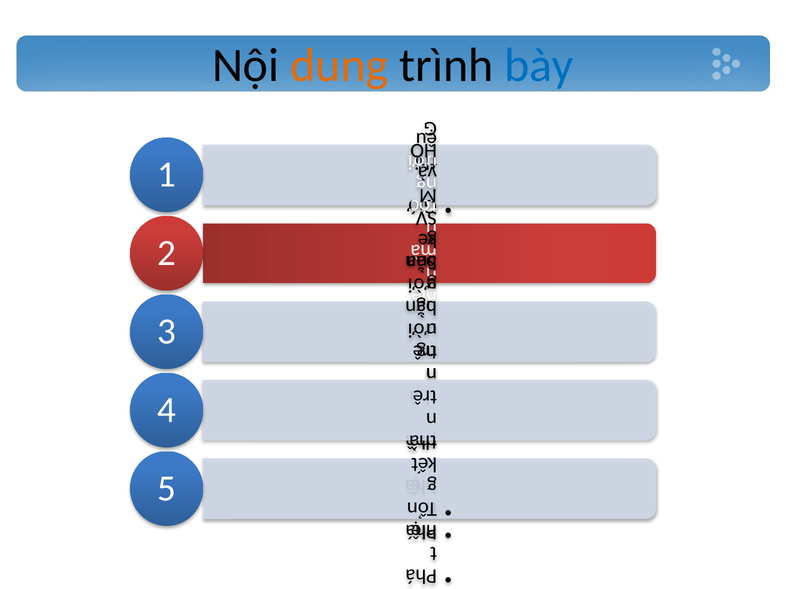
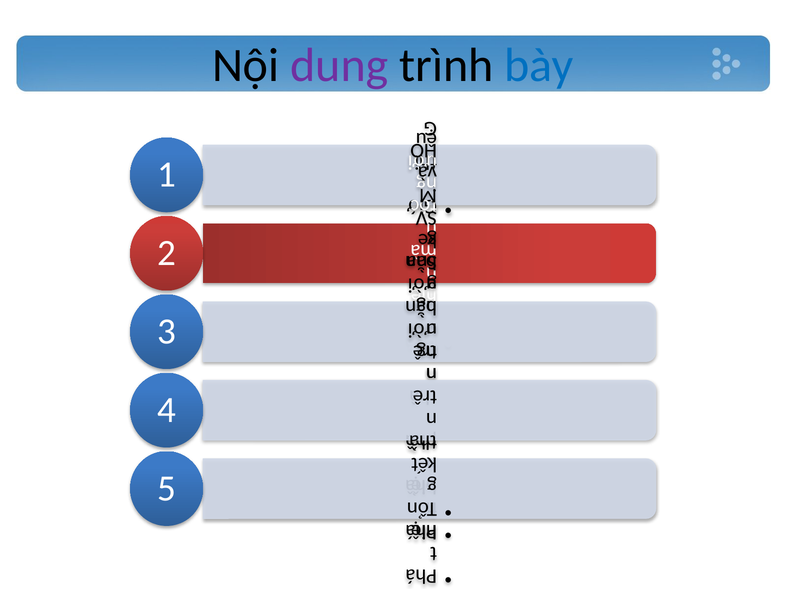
dung colour: orange -> purple
